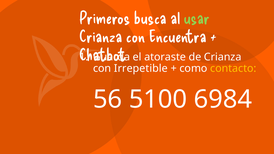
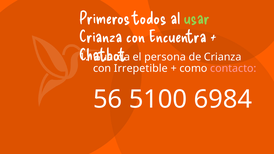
busca: busca -> todos
atoraste: atoraste -> persona
contacto colour: yellow -> pink
